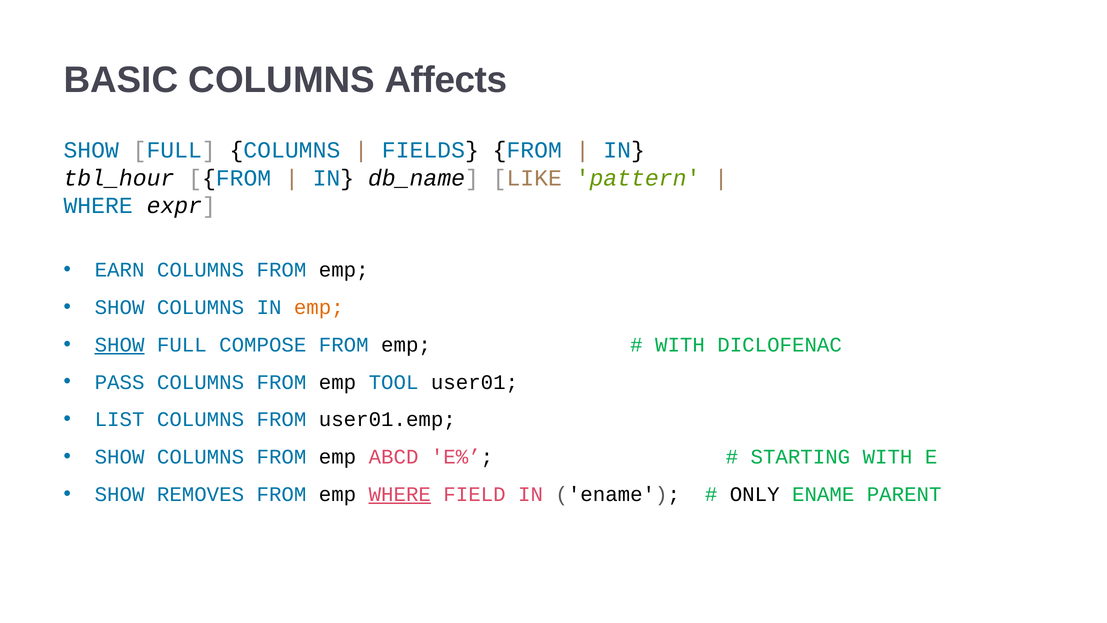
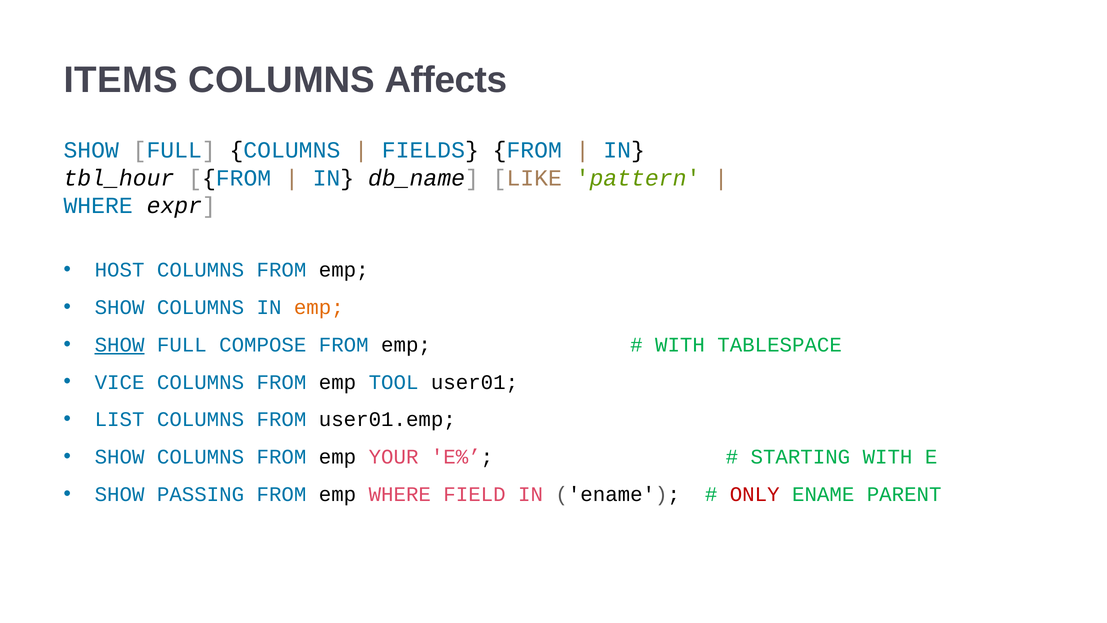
BASIC: BASIC -> ITEMS
EARN: EARN -> HOST
DICLOFENAC: DICLOFENAC -> TABLESPACE
PASS: PASS -> VICE
ABCD: ABCD -> YOUR
REMOVES: REMOVES -> PASSING
WHERE at (400, 494) underline: present -> none
ONLY colour: black -> red
